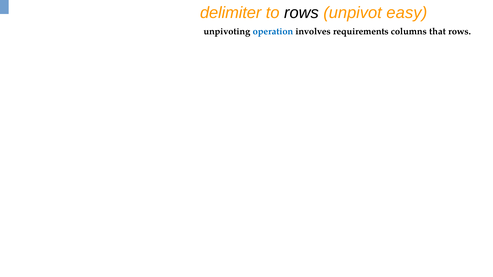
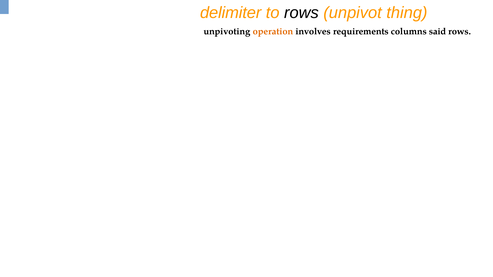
easy: easy -> thing
operation colour: blue -> orange
that: that -> said
